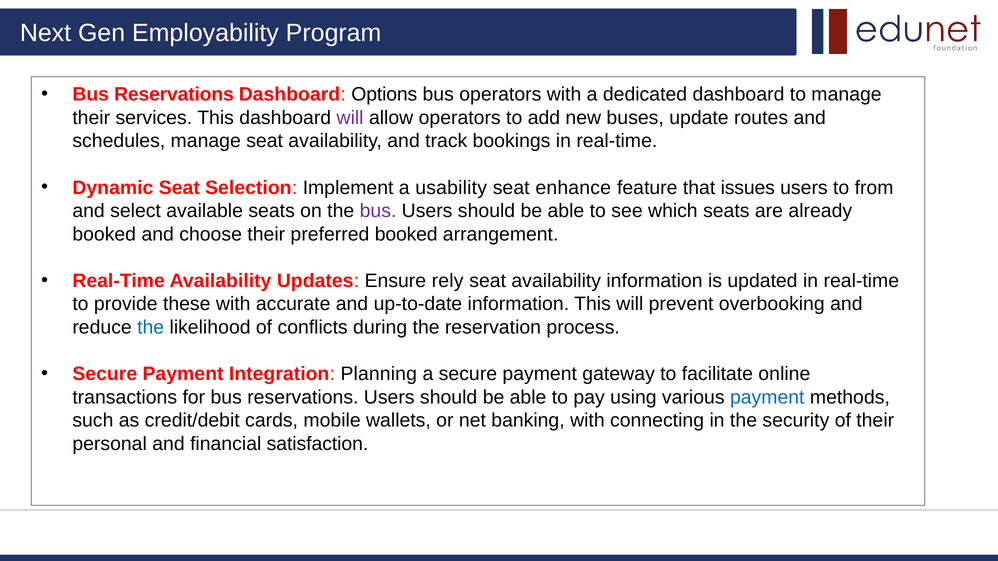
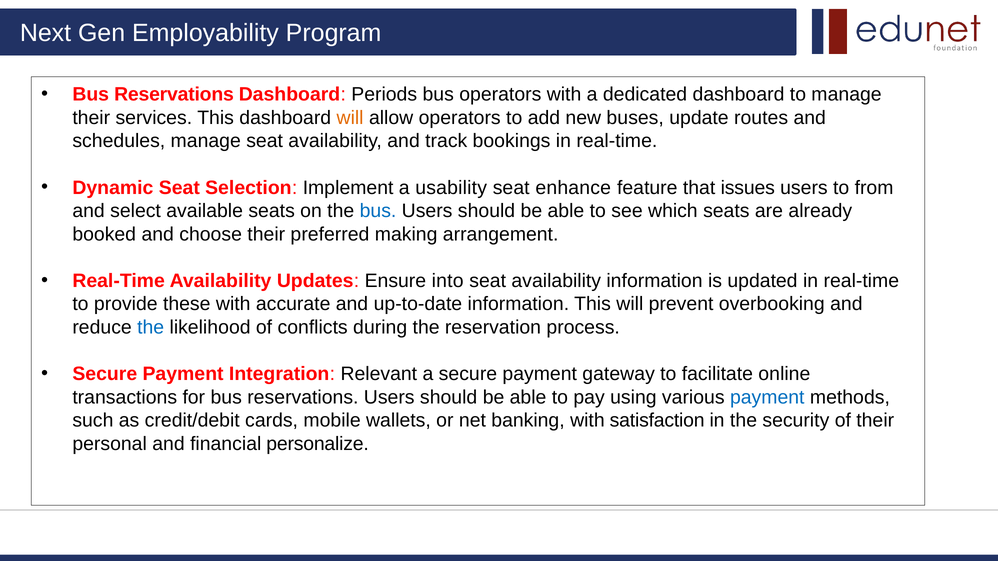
Options: Options -> Periods
will at (350, 118) colour: purple -> orange
bus at (378, 211) colour: purple -> blue
preferred booked: booked -> making
rely: rely -> into
Planning: Planning -> Relevant
connecting: connecting -> satisfaction
satisfaction: satisfaction -> personalize
